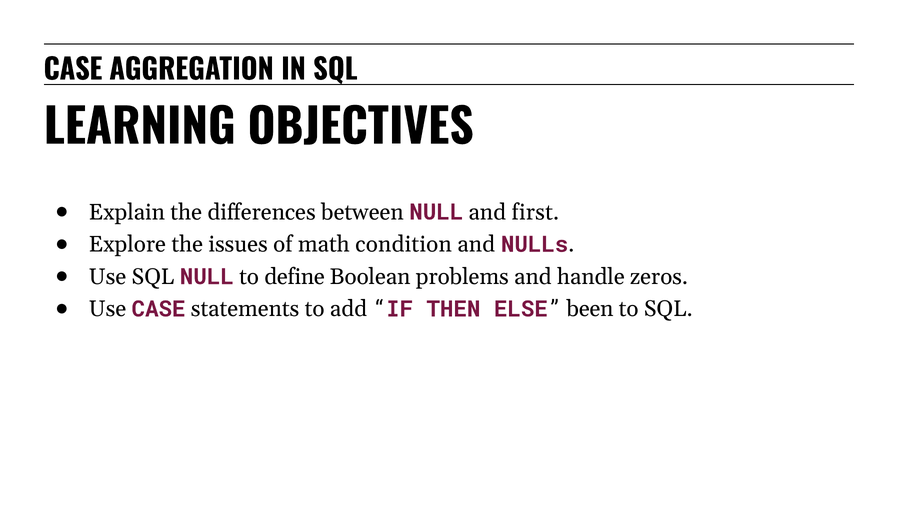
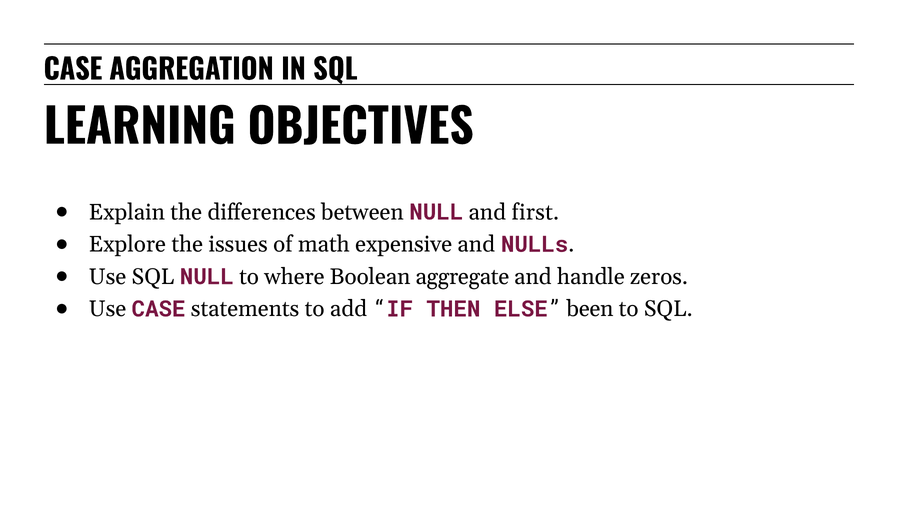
condition: condition -> expensive
define: define -> where
problems: problems -> aggregate
